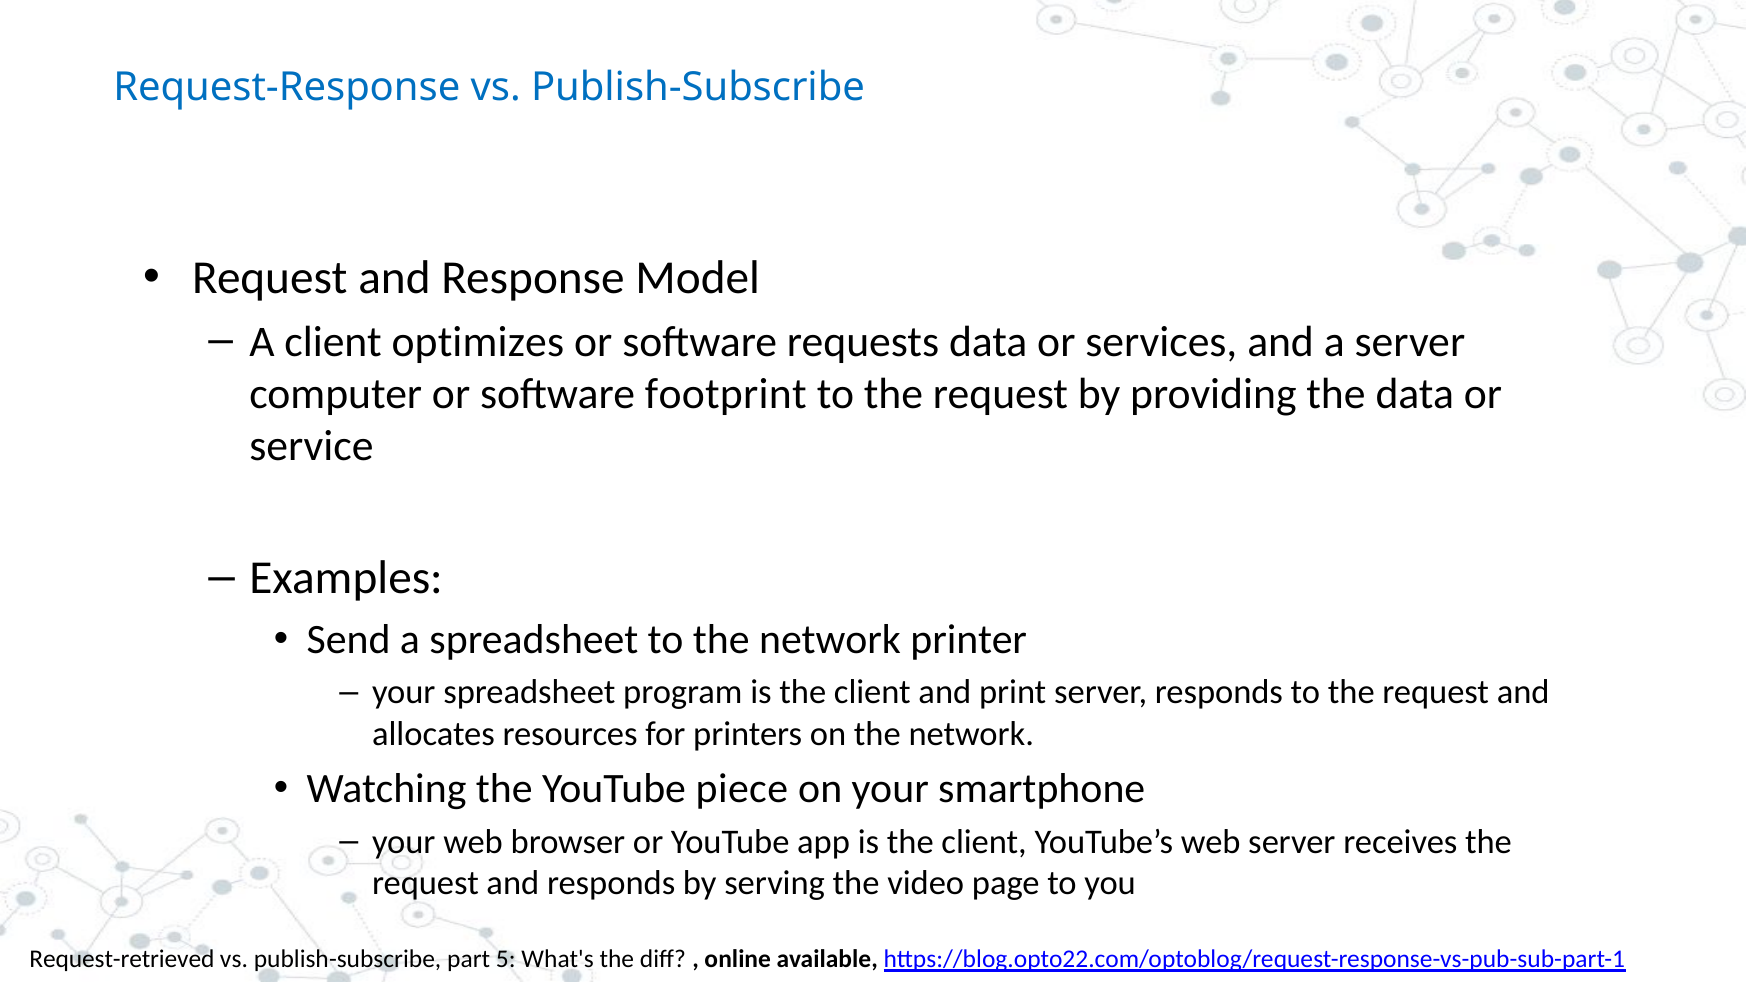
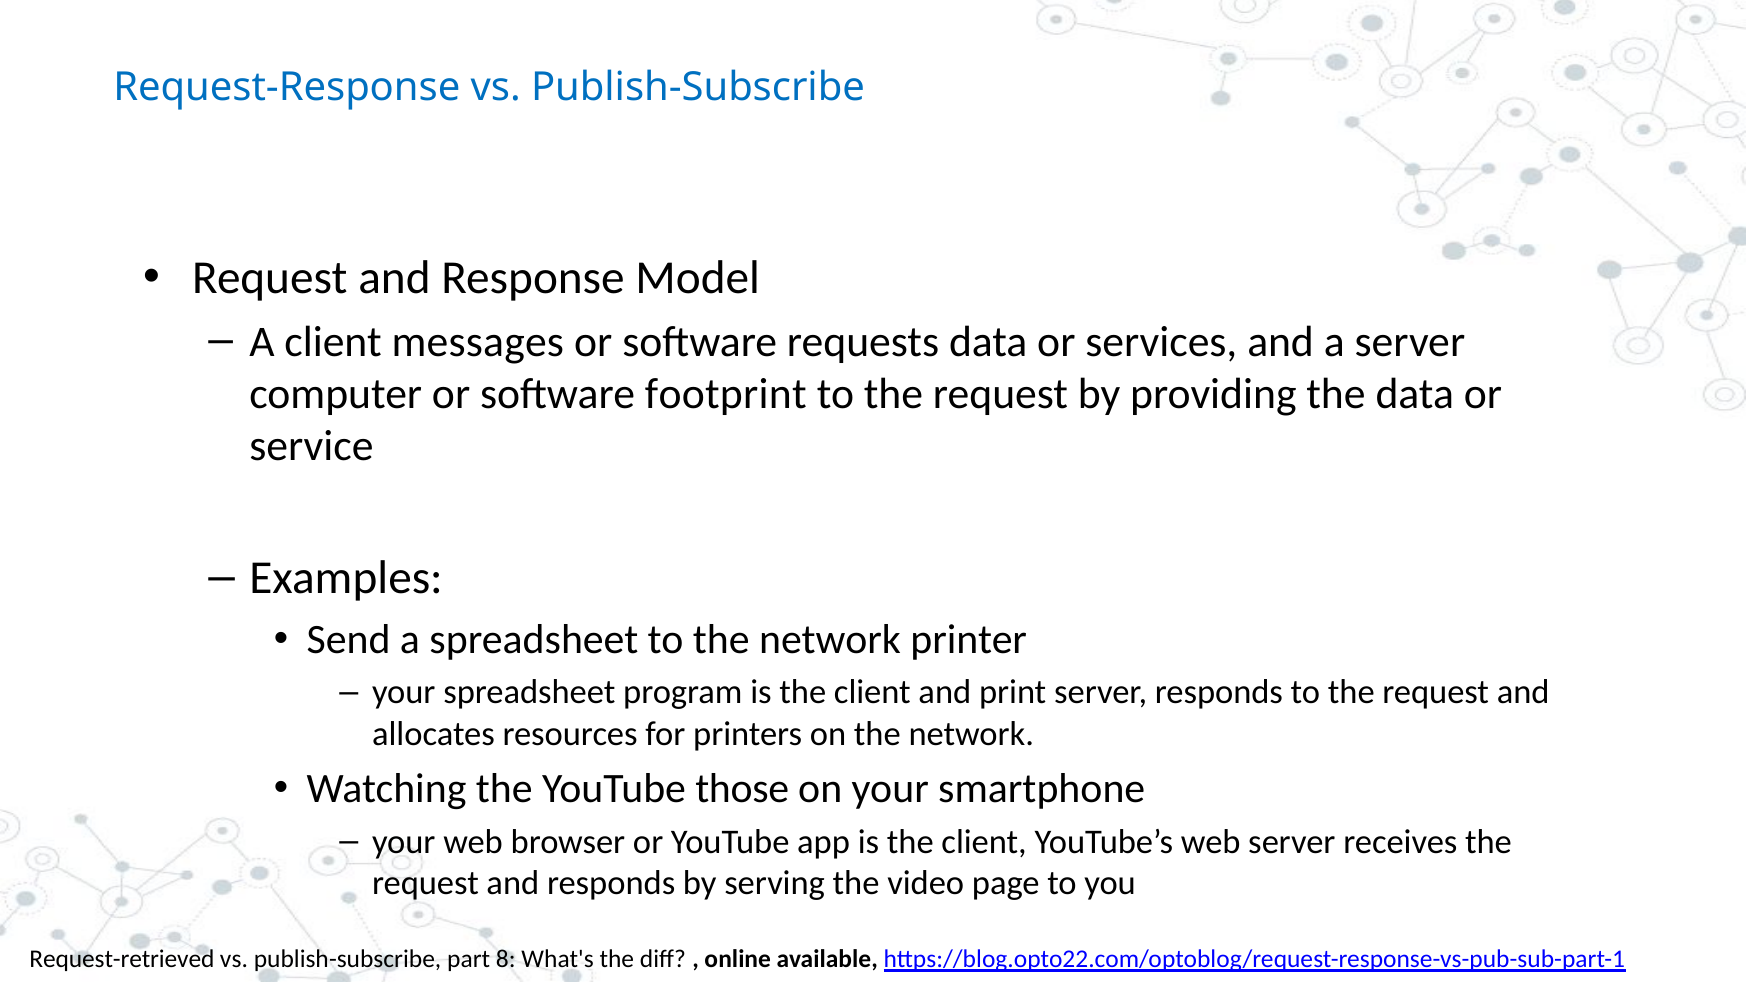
optimizes: optimizes -> messages
piece: piece -> those
5: 5 -> 8
